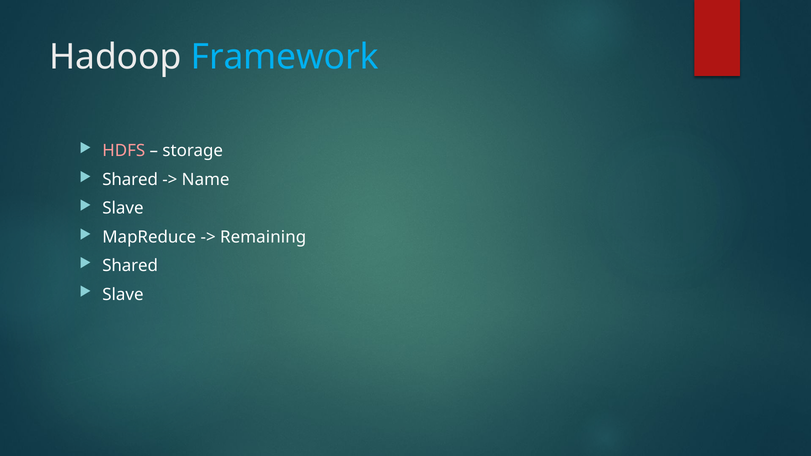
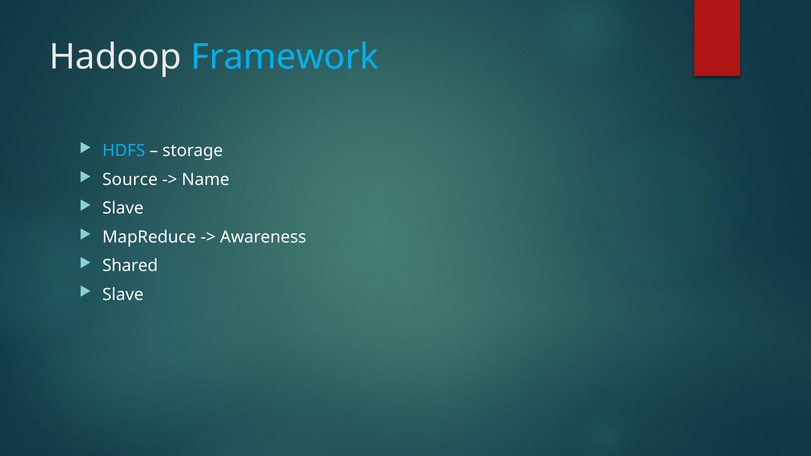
HDFS colour: pink -> light blue
Shared at (130, 180): Shared -> Source
Remaining: Remaining -> Awareness
